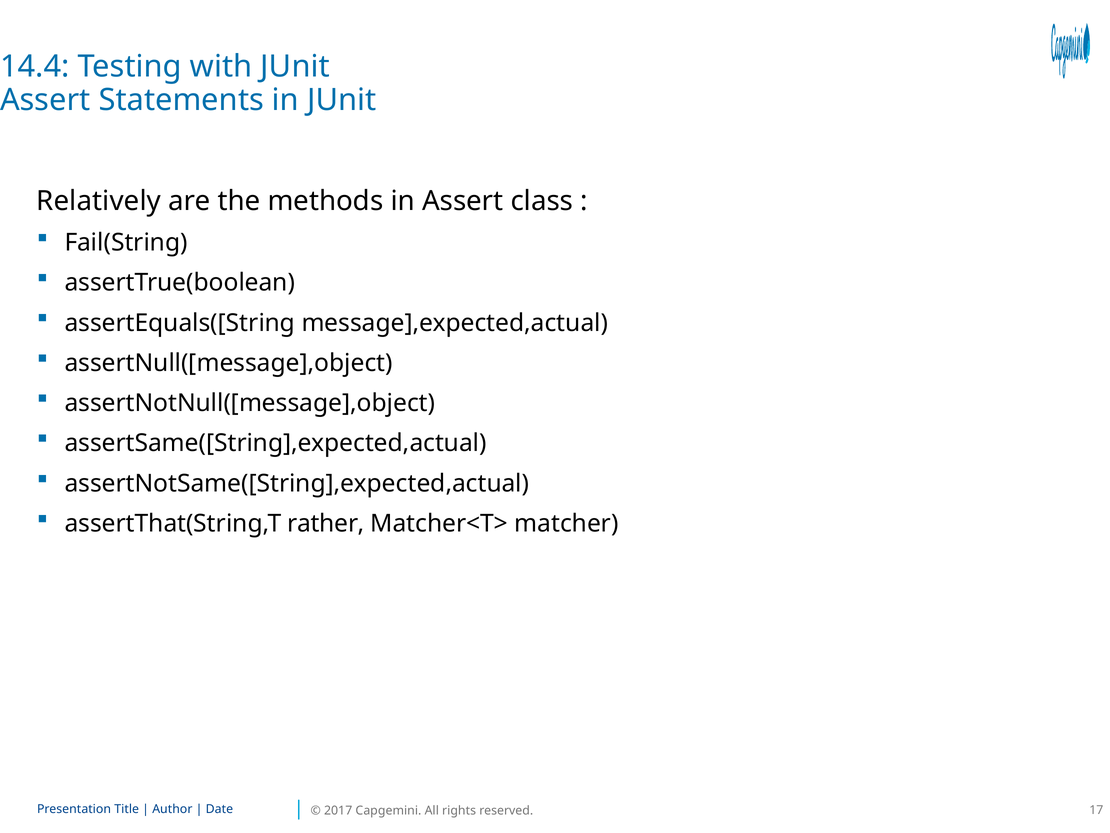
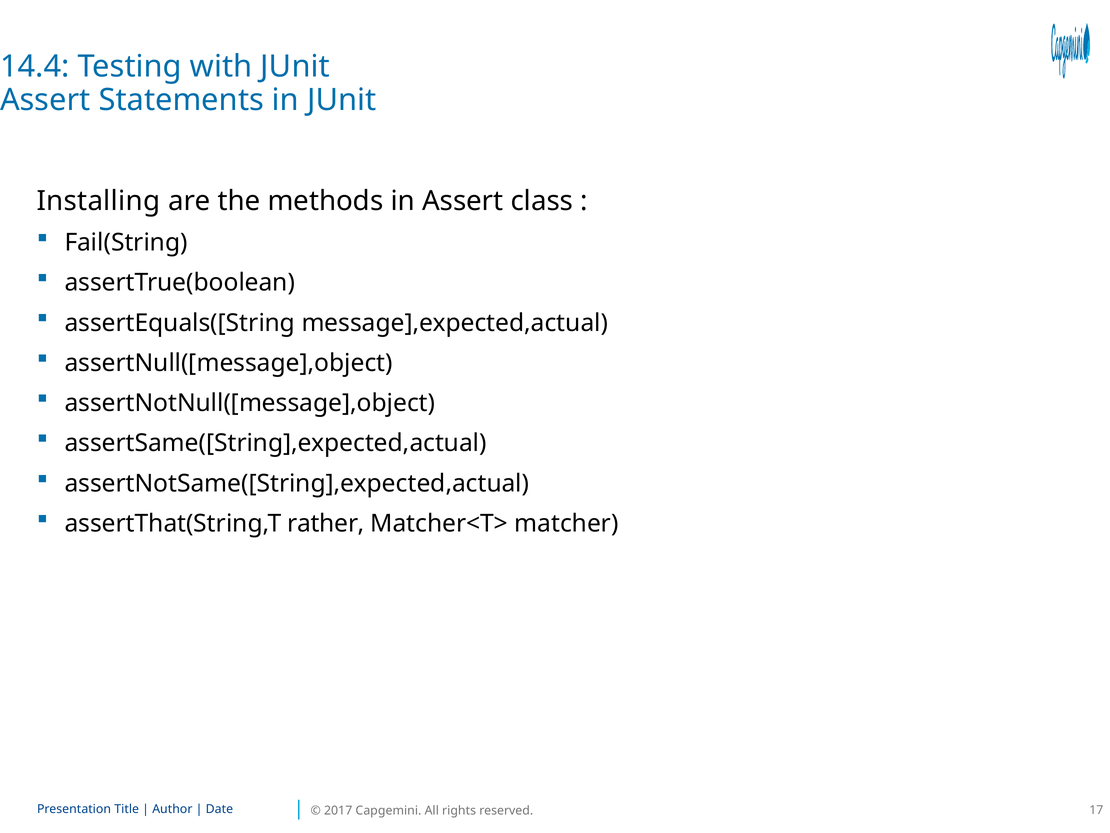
Relatively: Relatively -> Installing
